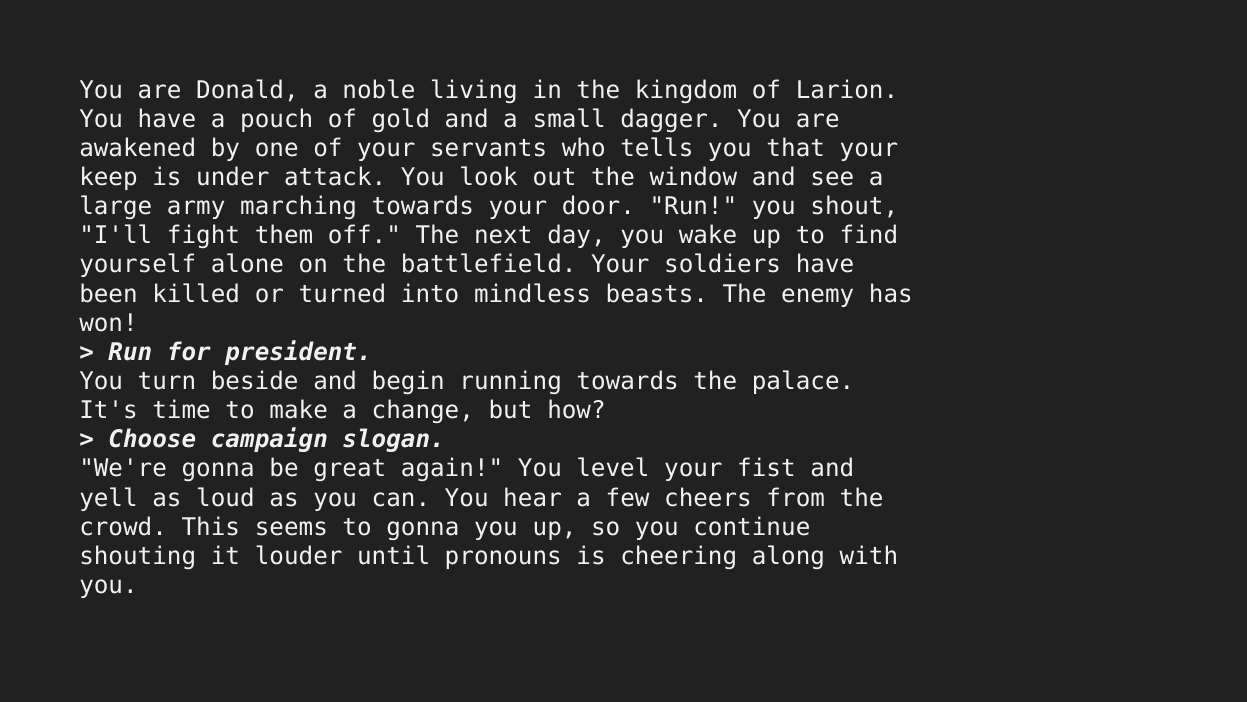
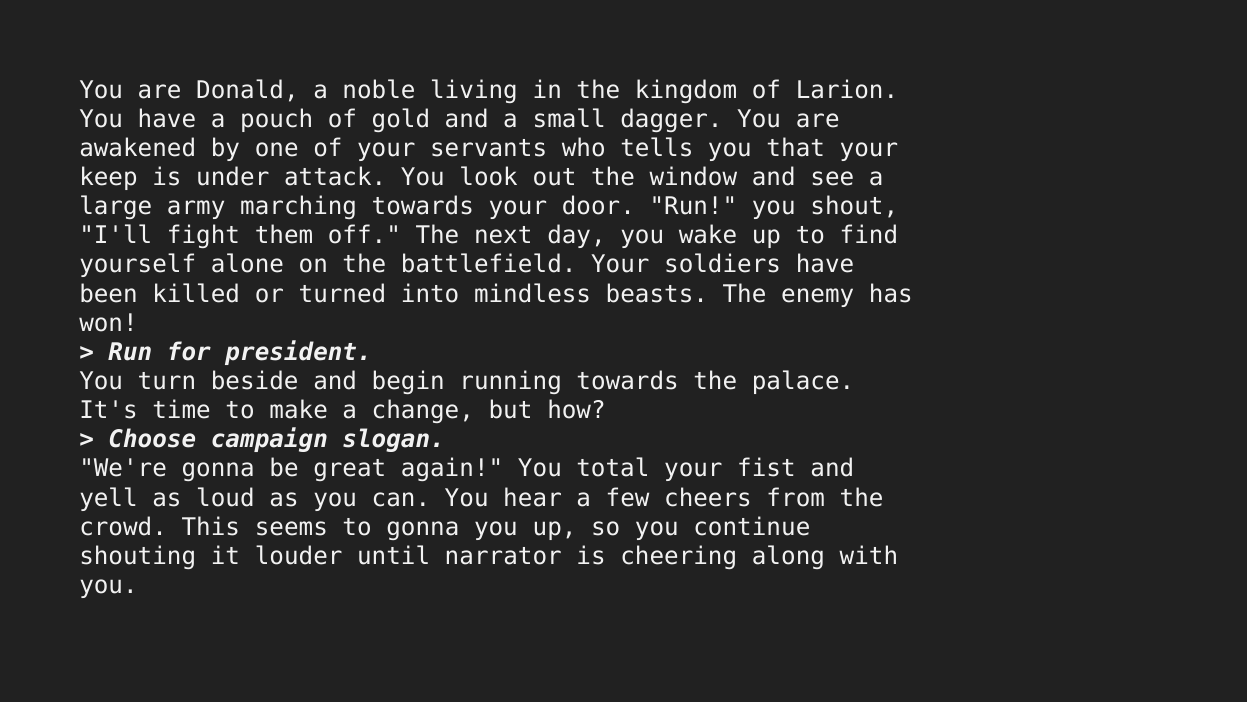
level: level -> total
pronouns: pronouns -> narrator
